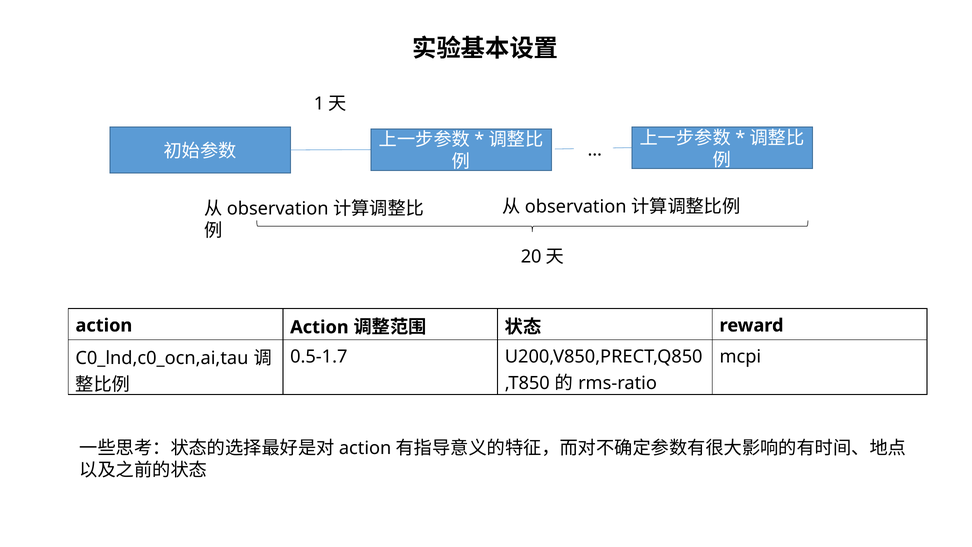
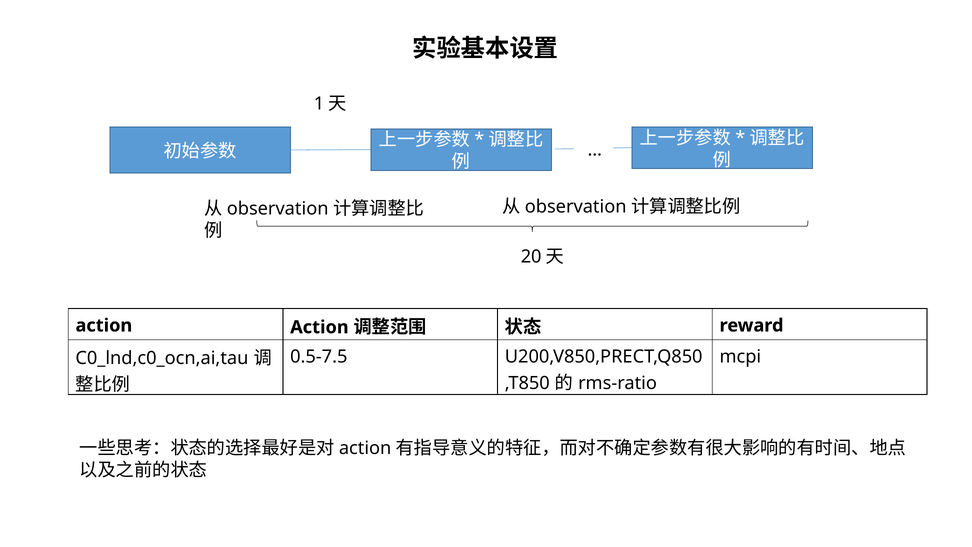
0.5-1.7: 0.5-1.7 -> 0.5-7.5
